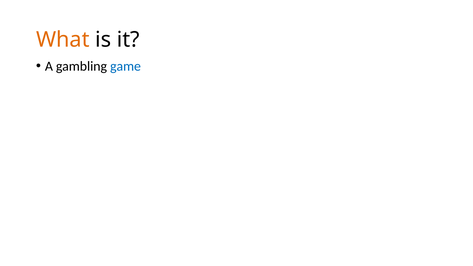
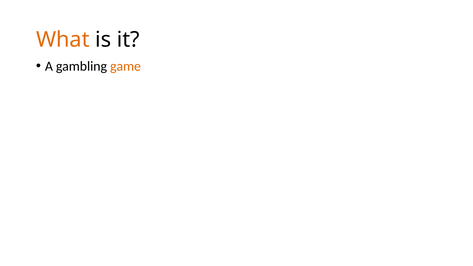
game colour: blue -> orange
